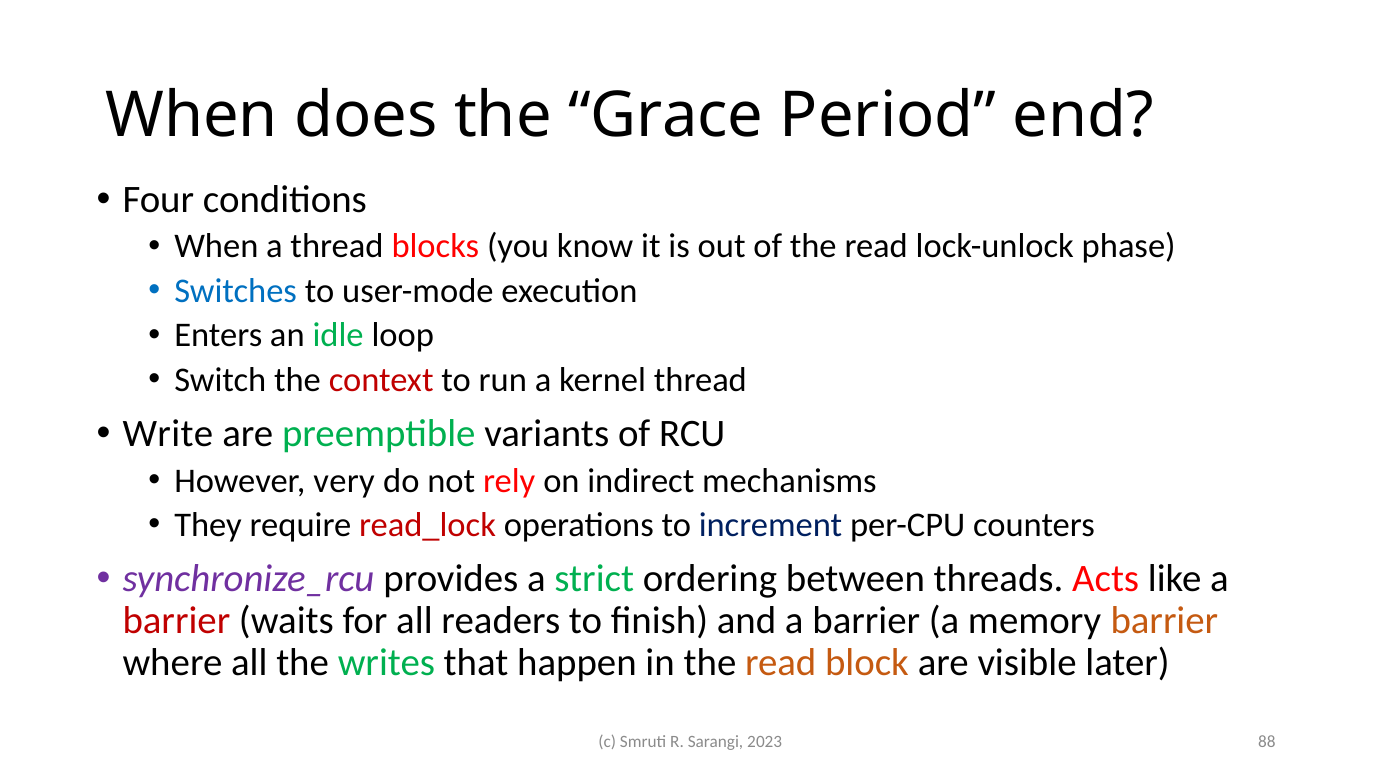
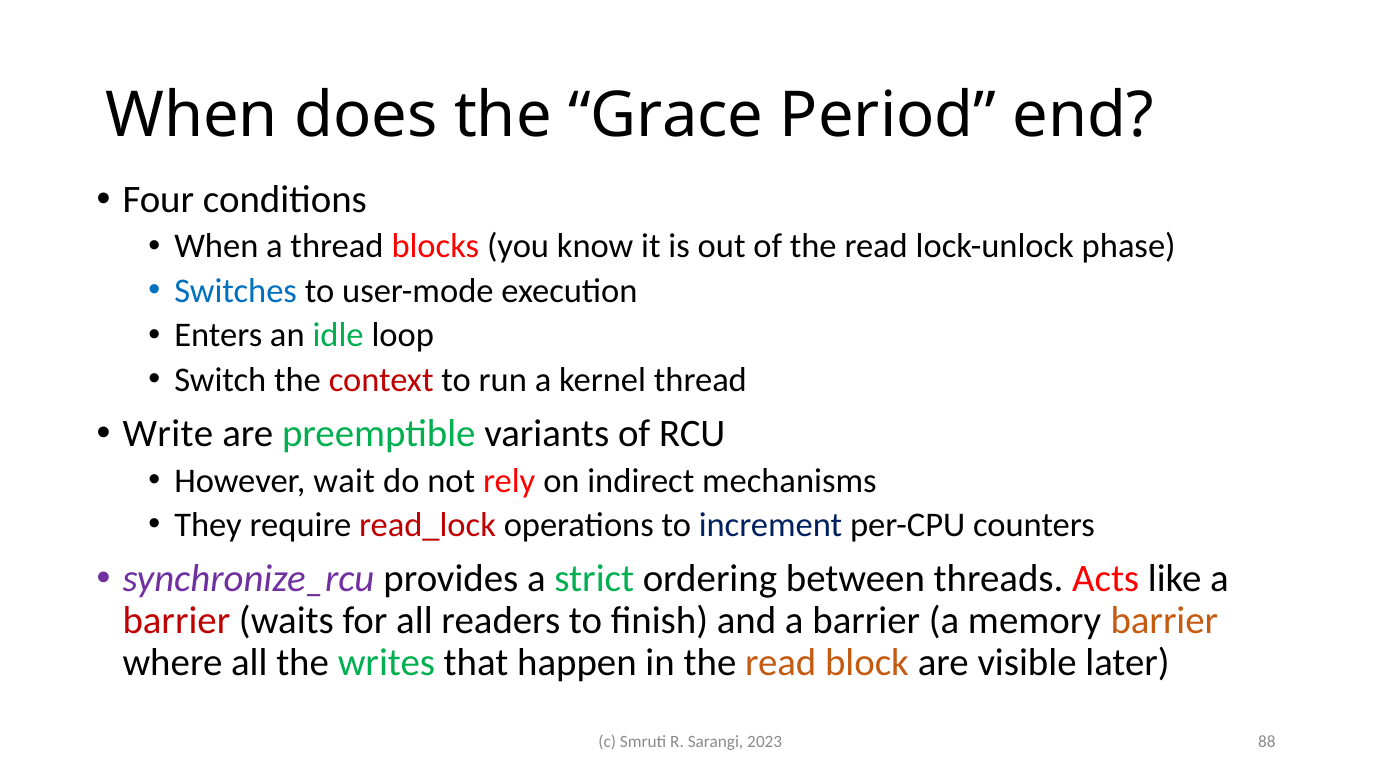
very: very -> wait
